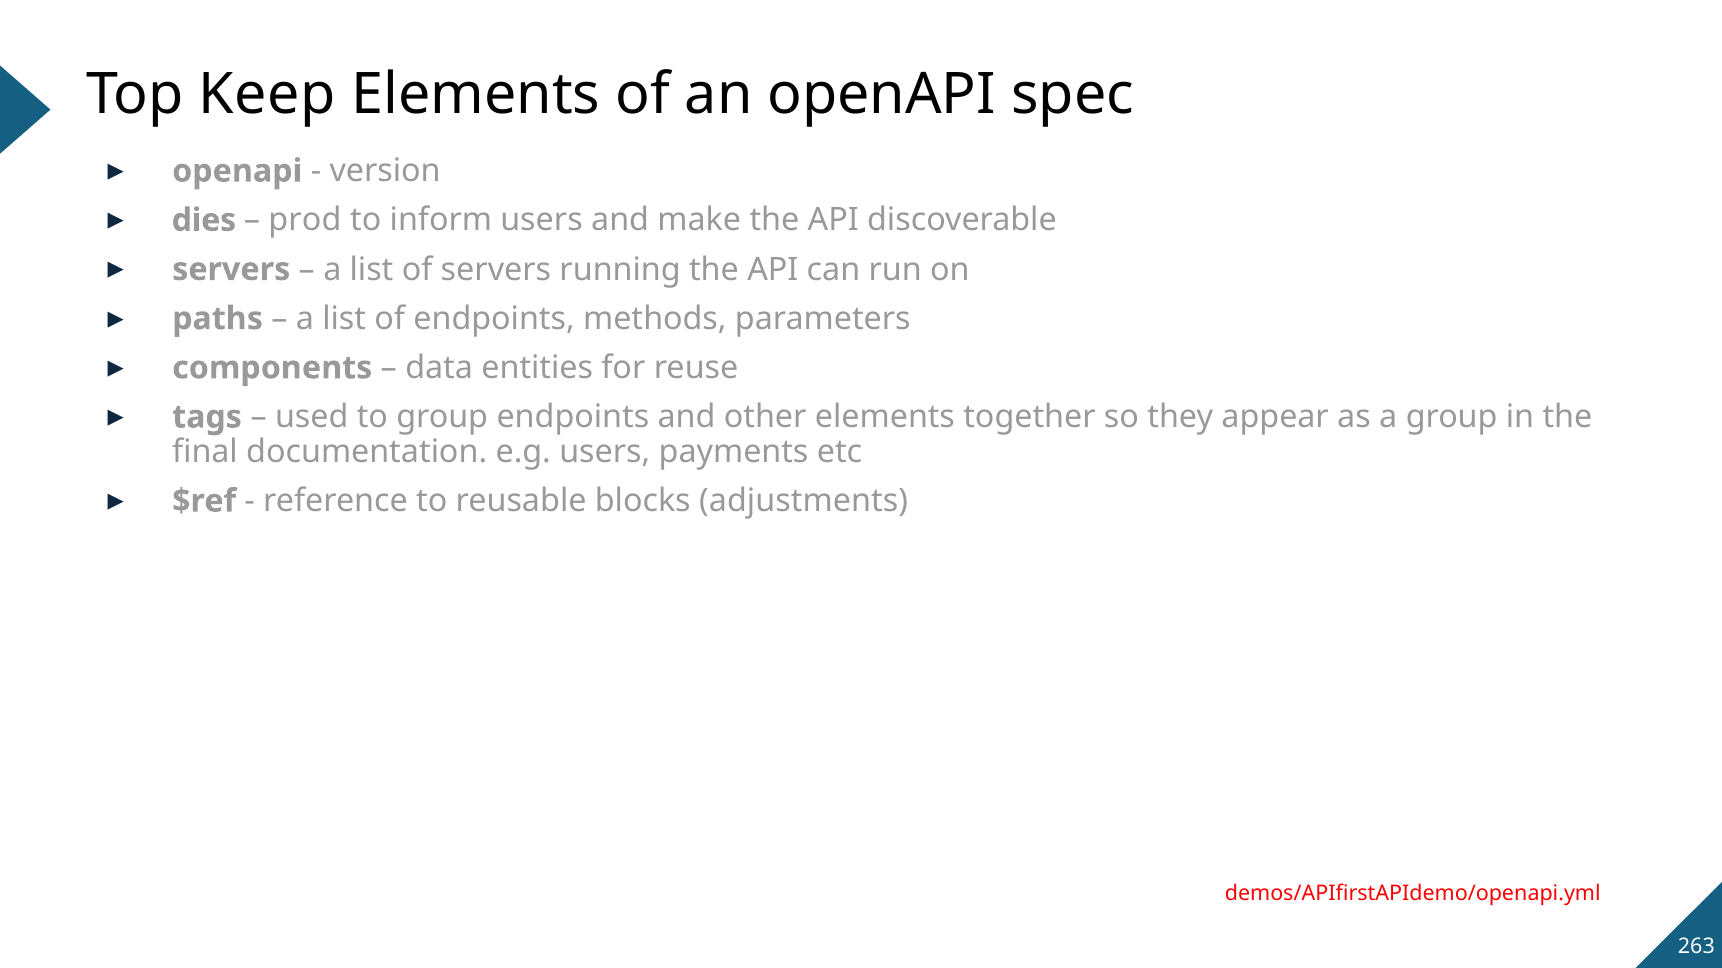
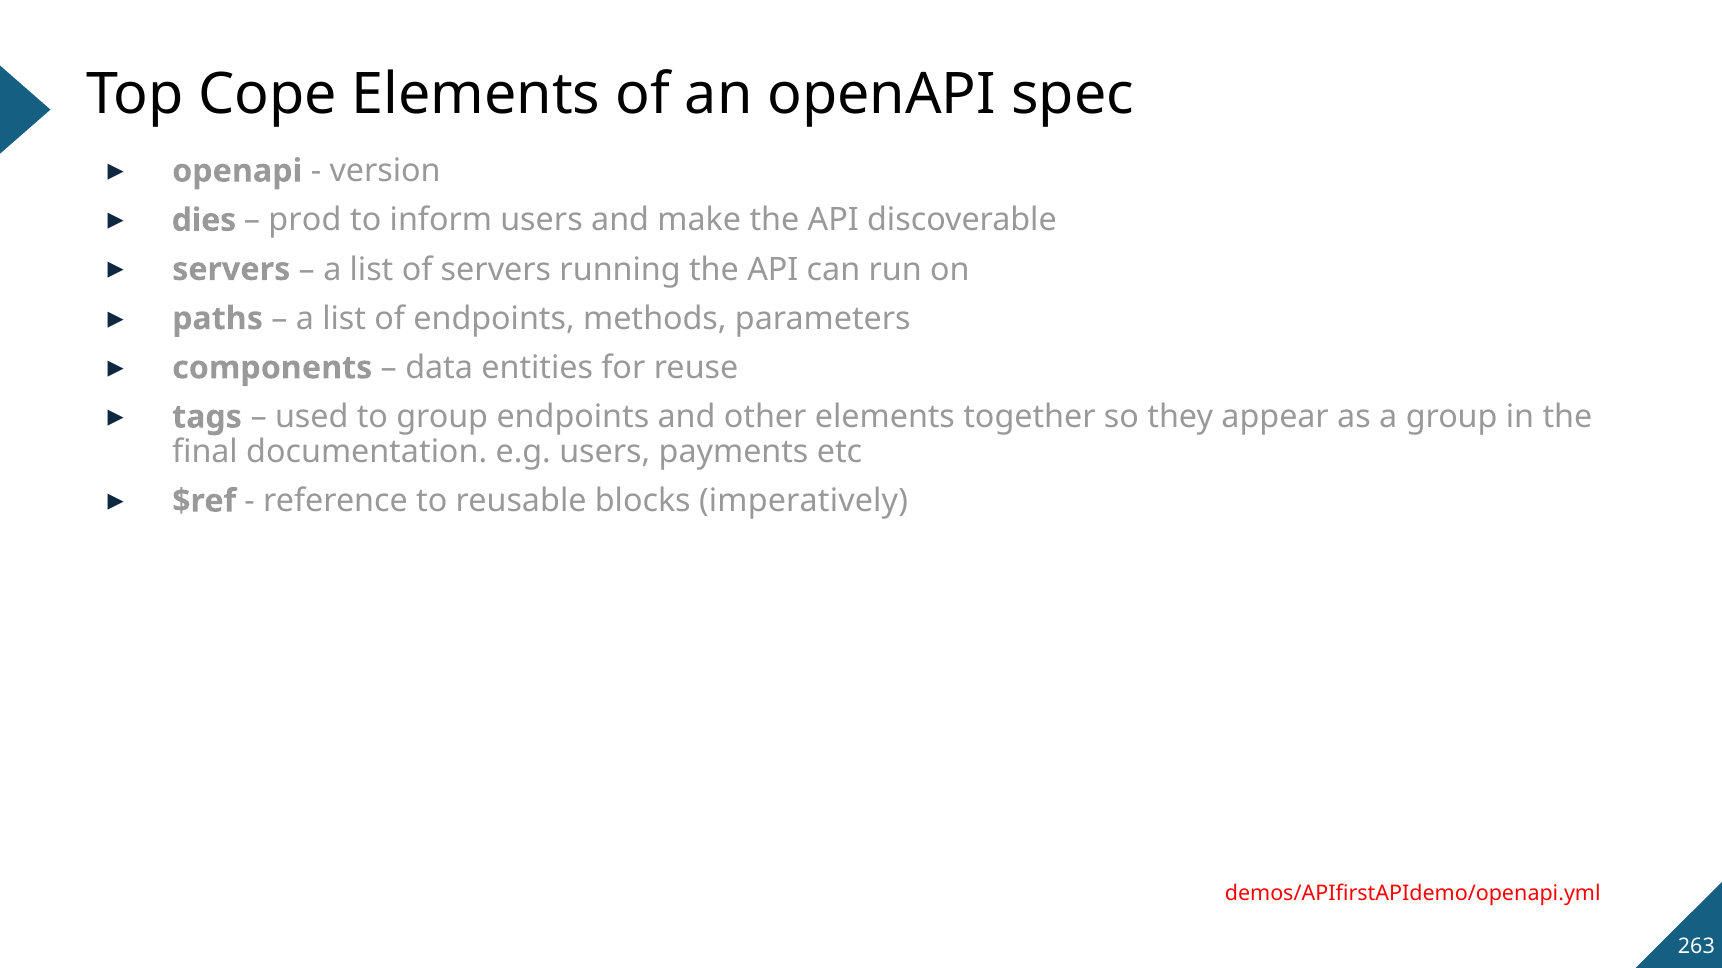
Keep: Keep -> Cope
adjustments: adjustments -> imperatively
